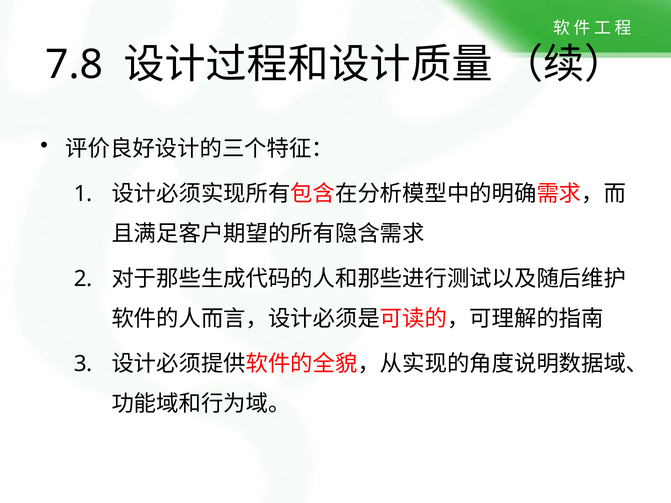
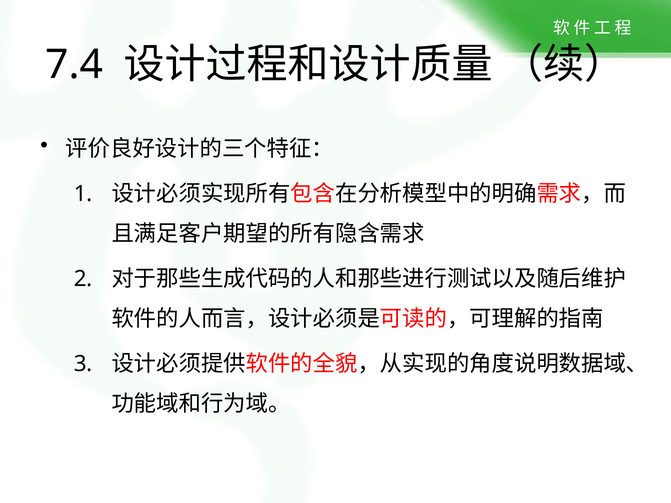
7.8: 7.8 -> 7.4
